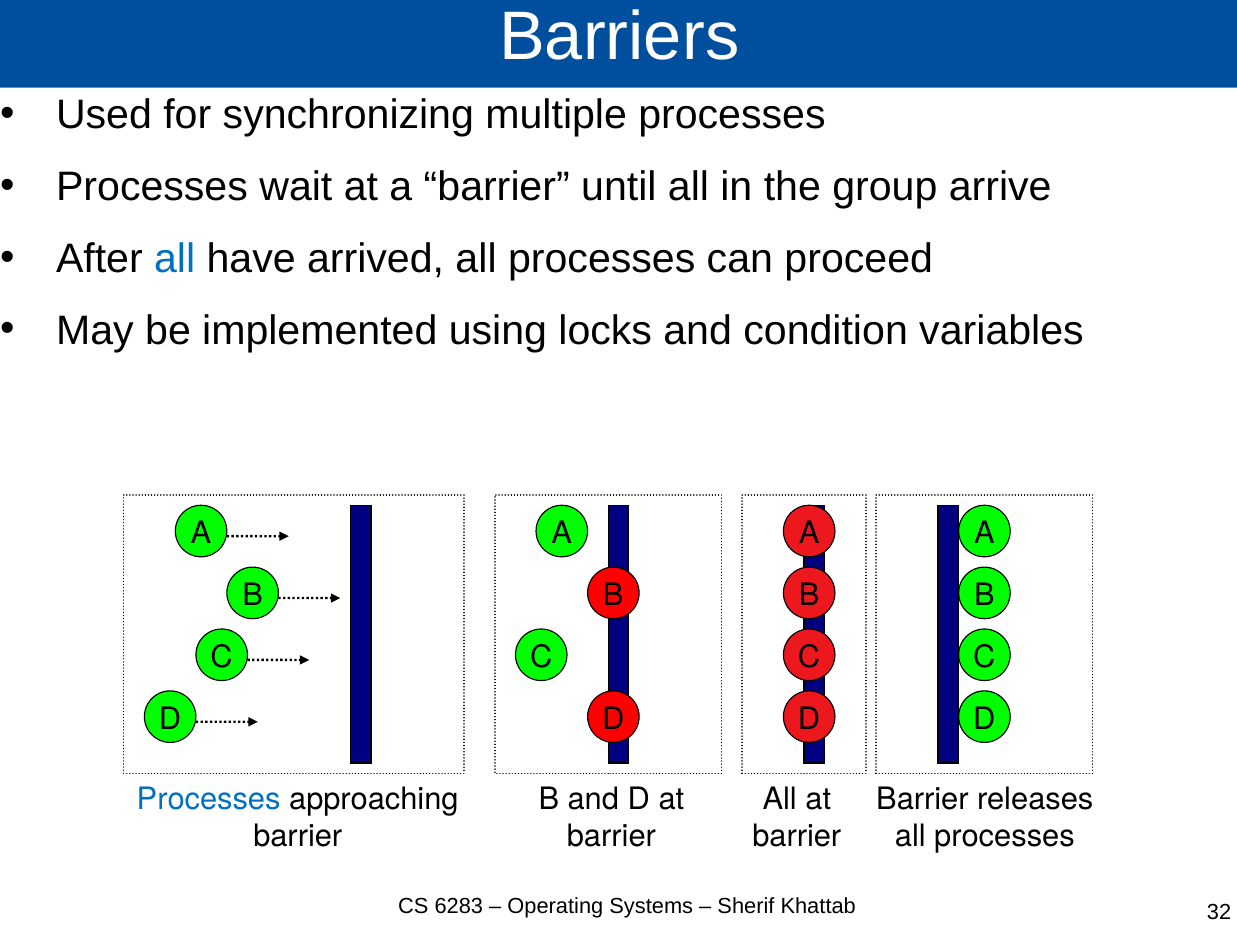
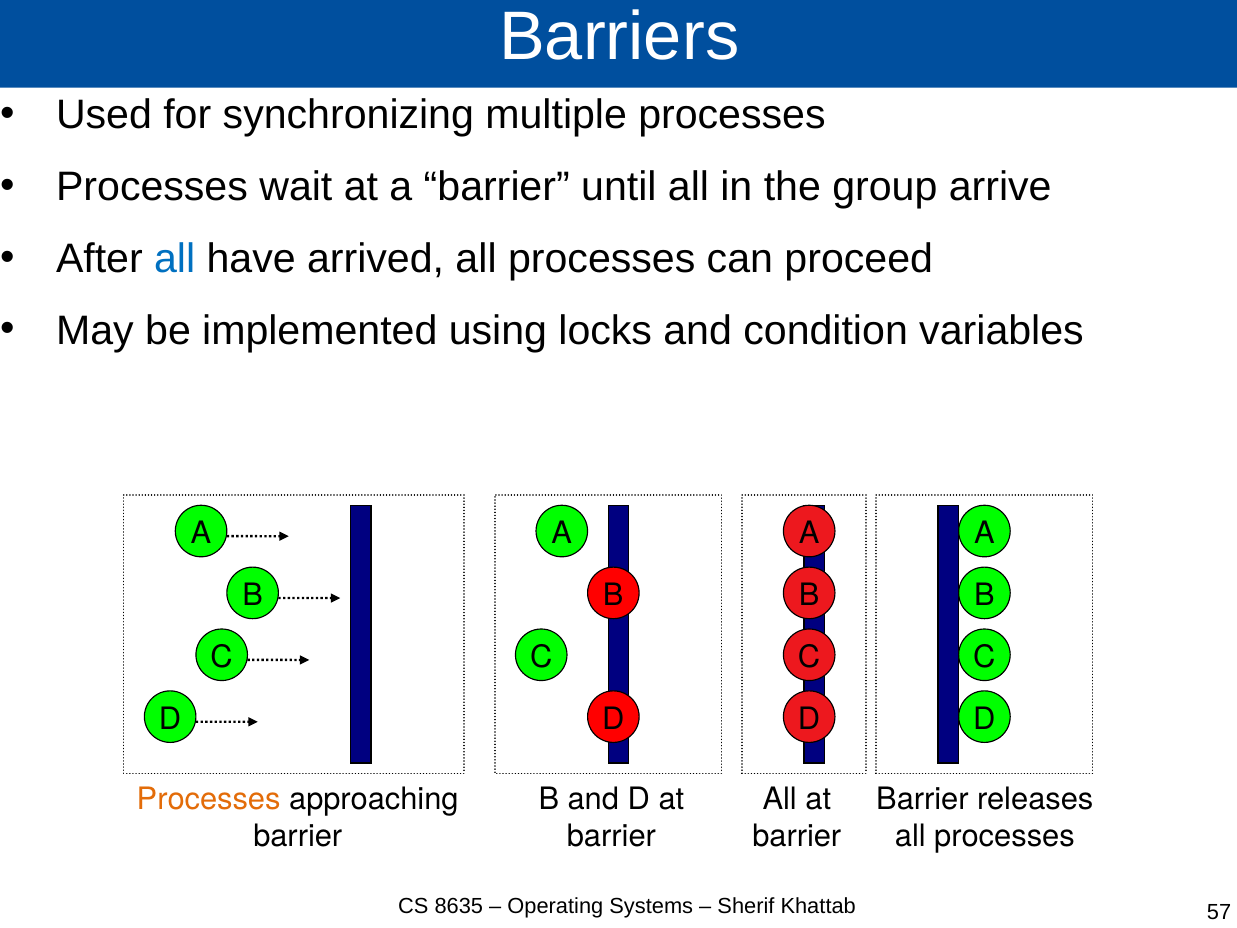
Processes at (209, 799) colour: blue -> orange
6283: 6283 -> 8635
32: 32 -> 57
